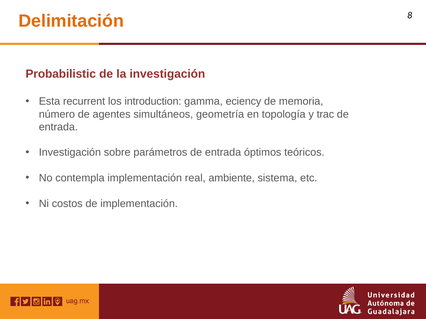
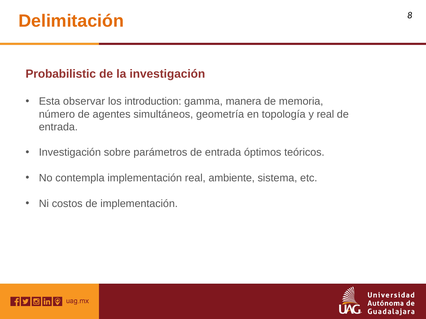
recurrent: recurrent -> observar
eciency: eciency -> manera
y trac: trac -> real
